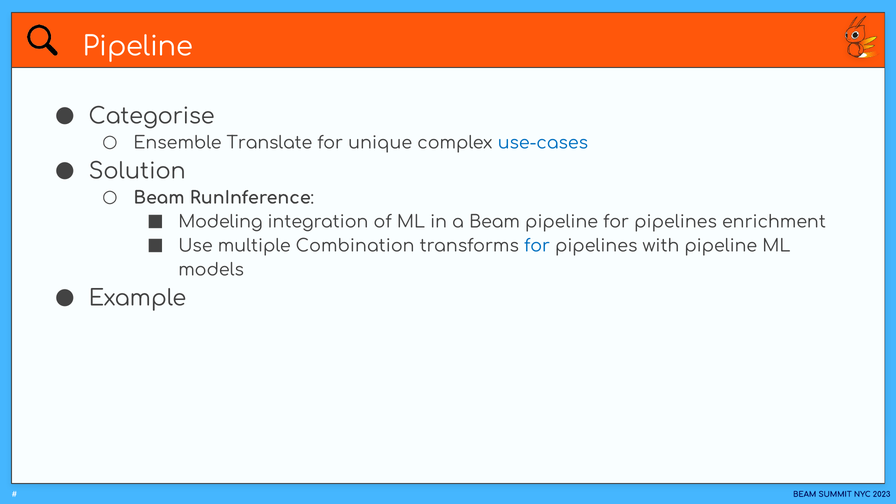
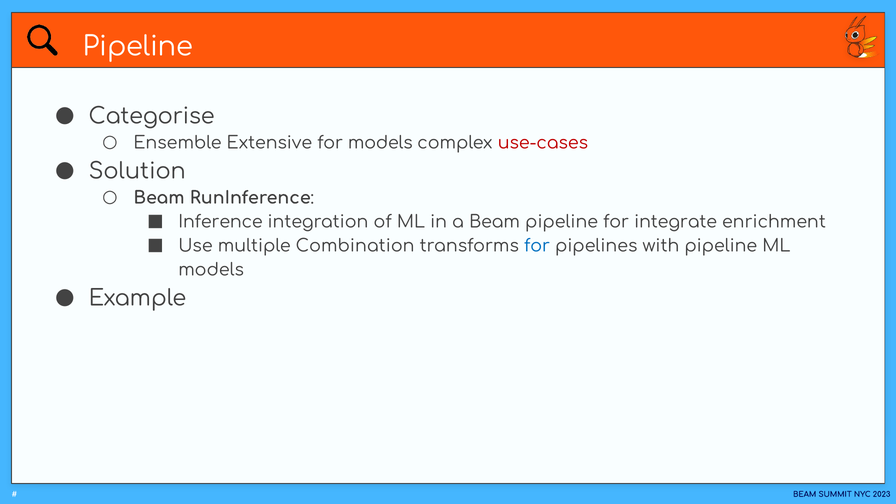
Translate: Translate -> Extensive
for unique: unique -> models
use-cases colour: blue -> red
Modeling: Modeling -> Inference
pipeline for pipelines: pipelines -> integrate
